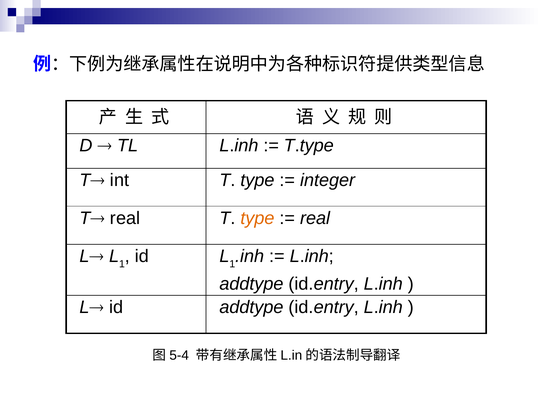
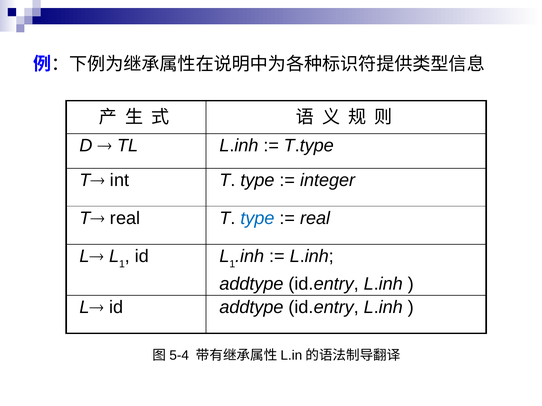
type at (257, 218) colour: orange -> blue
